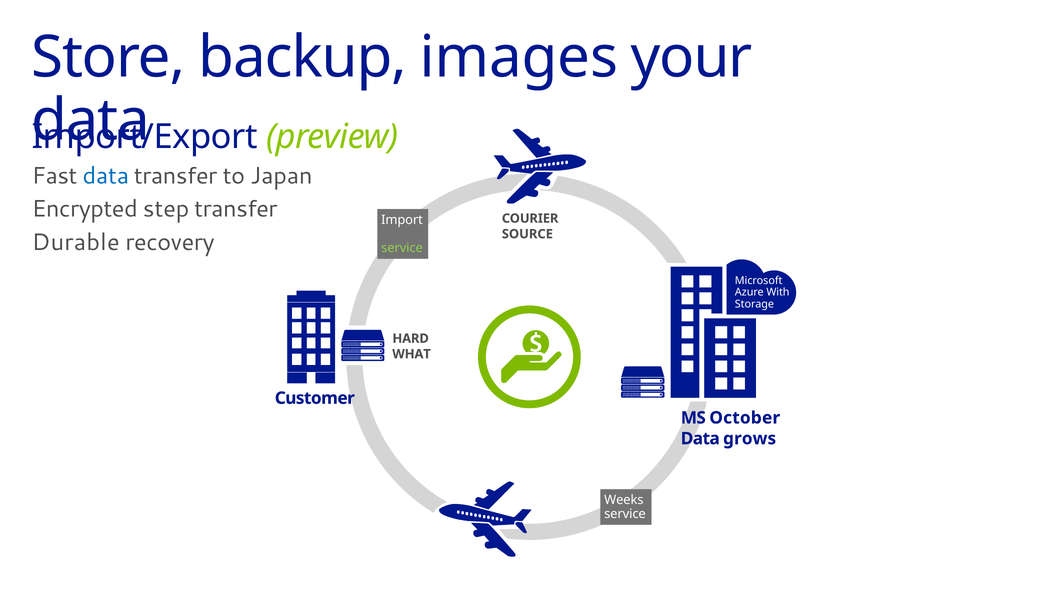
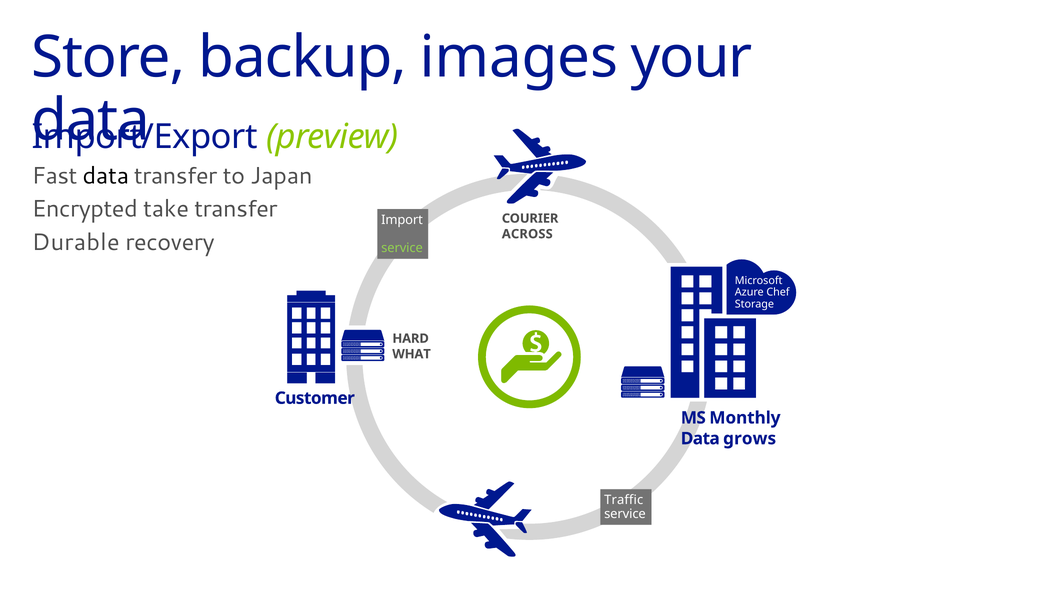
data at (106, 176) colour: blue -> black
step: step -> take
SOURCE: SOURCE -> ACROSS
With: With -> Chef
October: October -> Monthly
Weeks: Weeks -> Traffic
